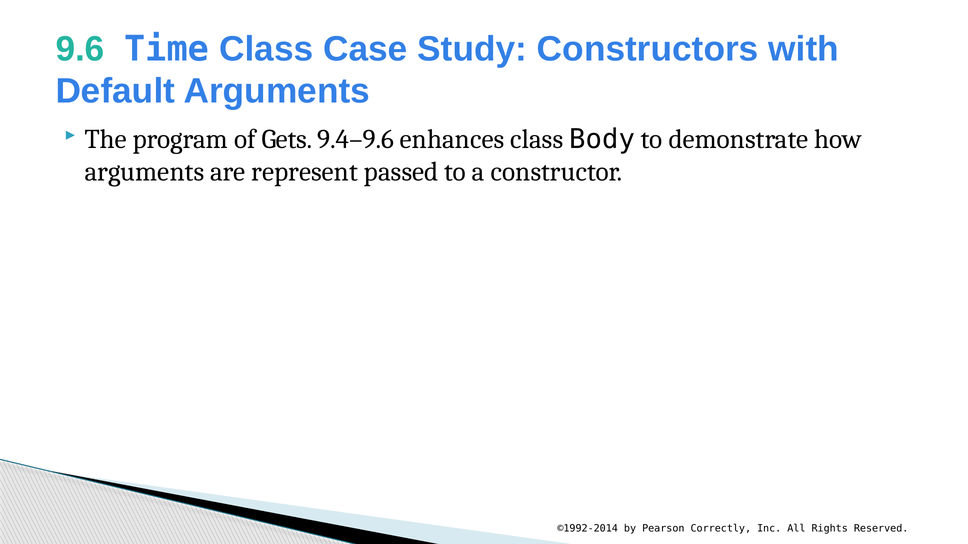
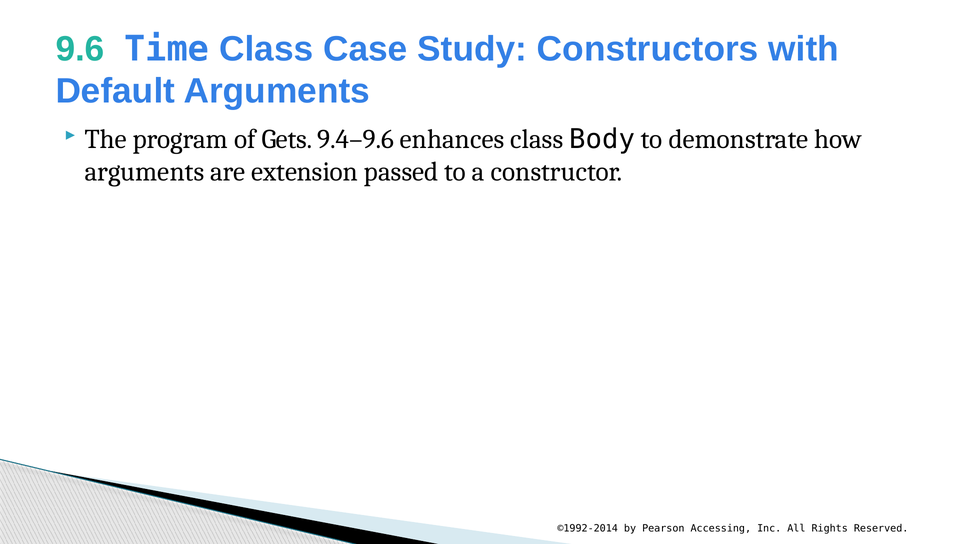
represent: represent -> extension
Correctly: Correctly -> Accessing
